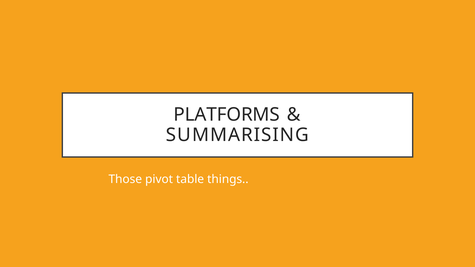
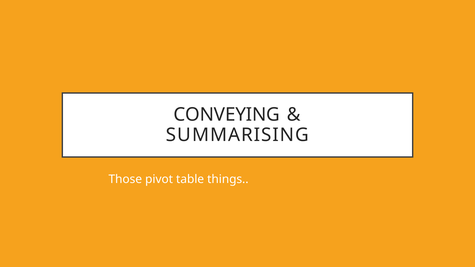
PLATFORMS: PLATFORMS -> CONVEYING
